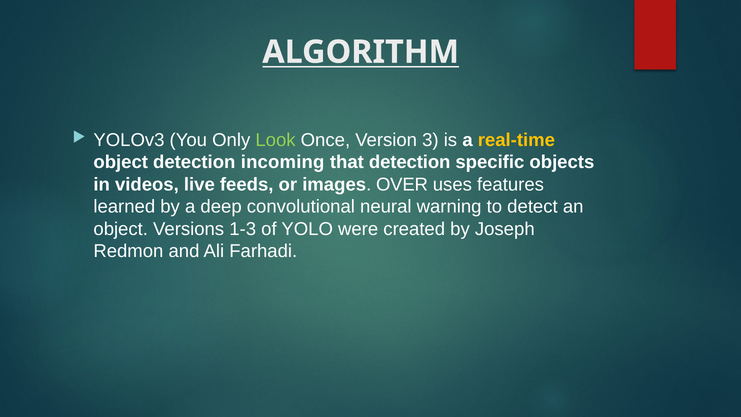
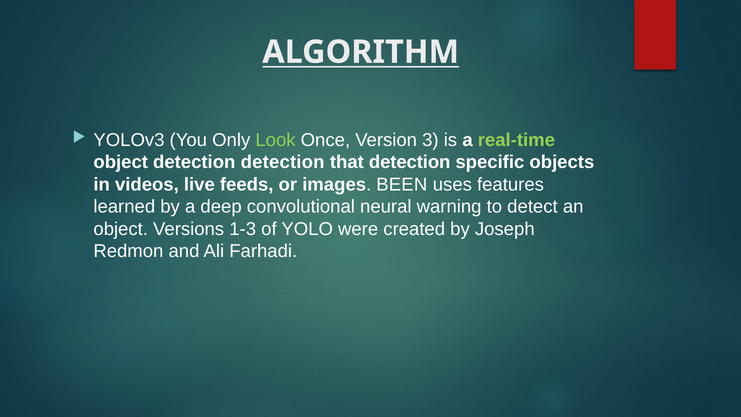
real-time colour: yellow -> light green
detection incoming: incoming -> detection
OVER: OVER -> BEEN
